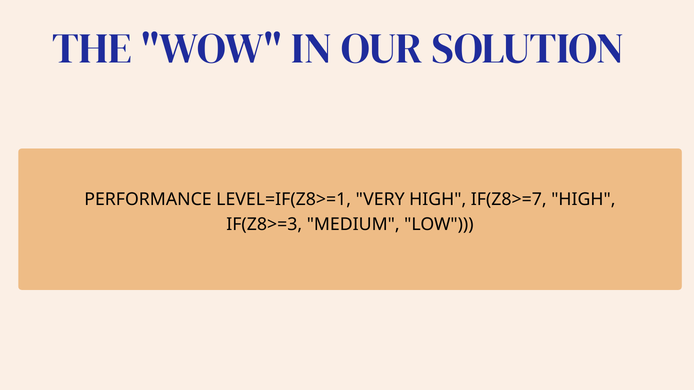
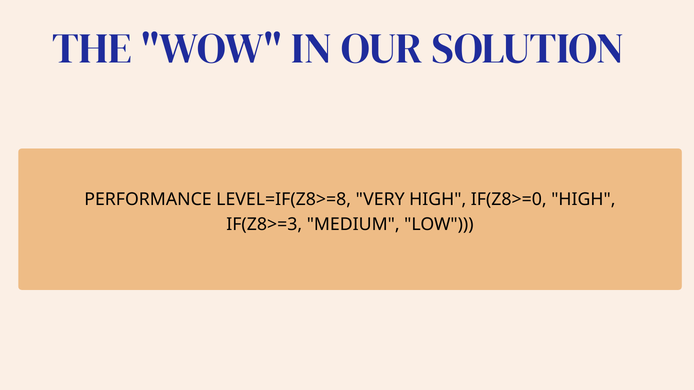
LEVEL=IF(Z8>=1: LEVEL=IF(Z8>=1 -> LEVEL=IF(Z8>=8
IF(Z8>=7: IF(Z8>=7 -> IF(Z8>=0
